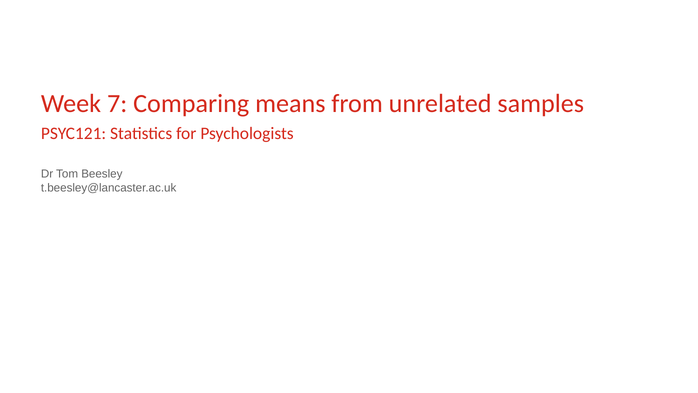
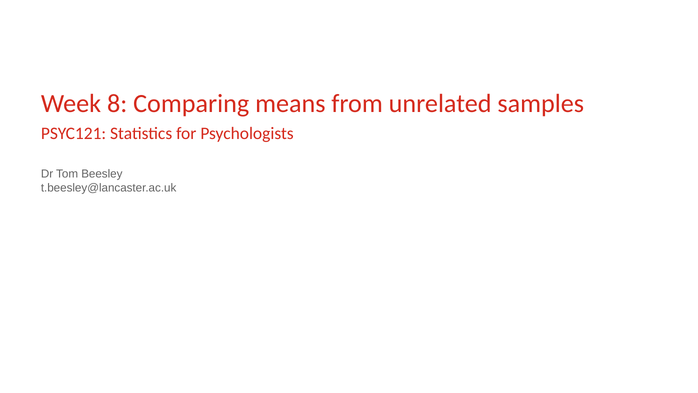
7: 7 -> 8
